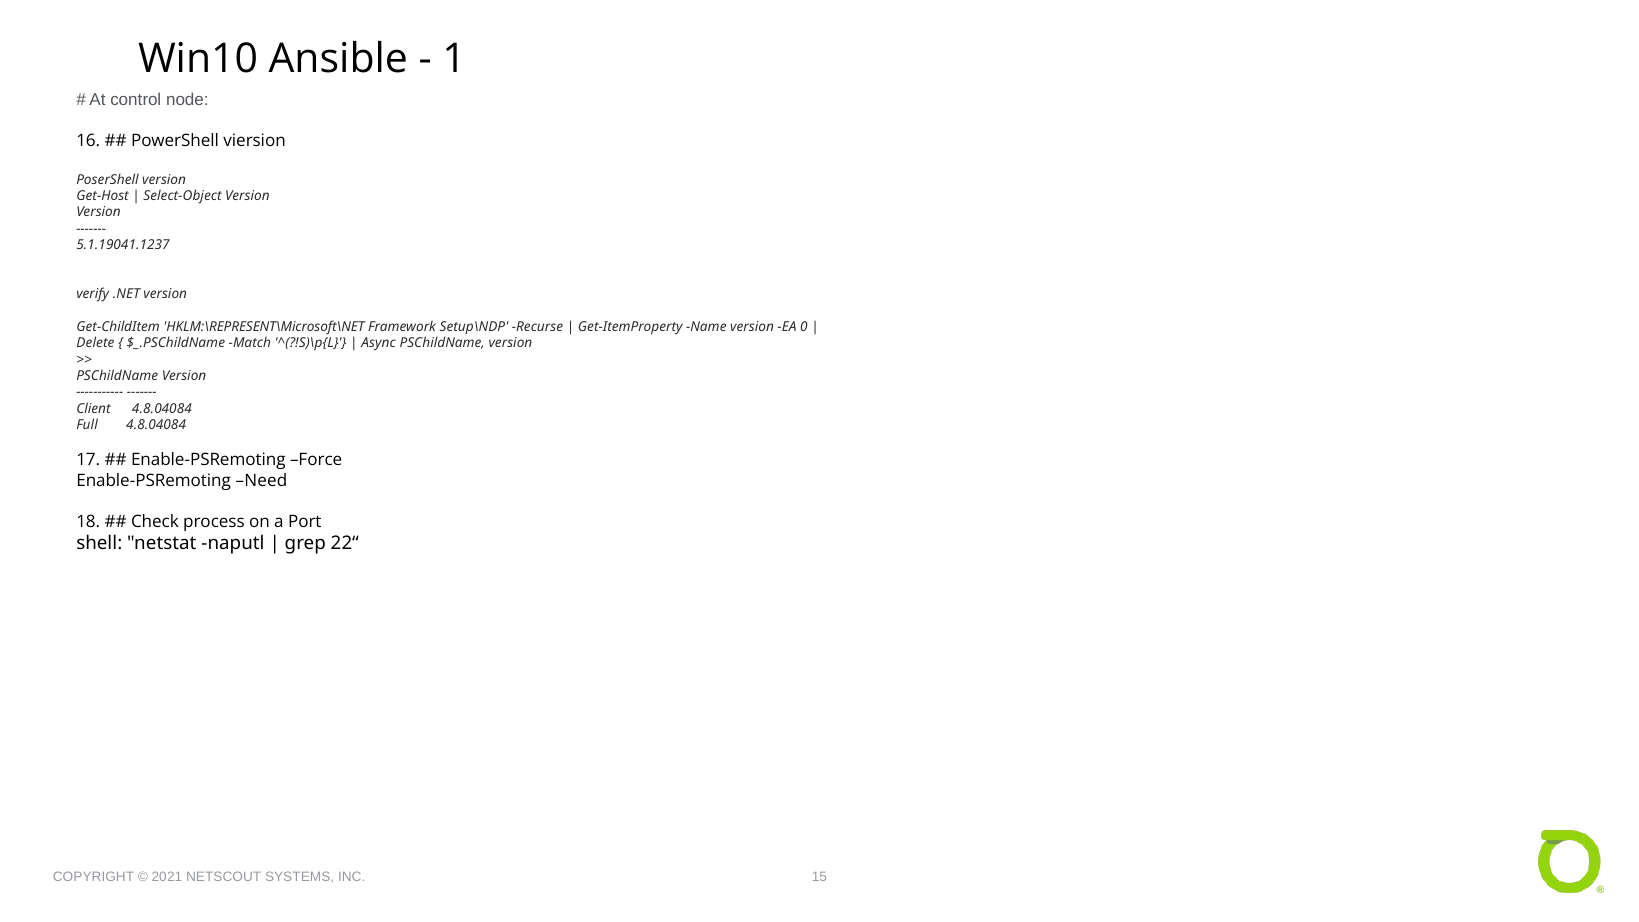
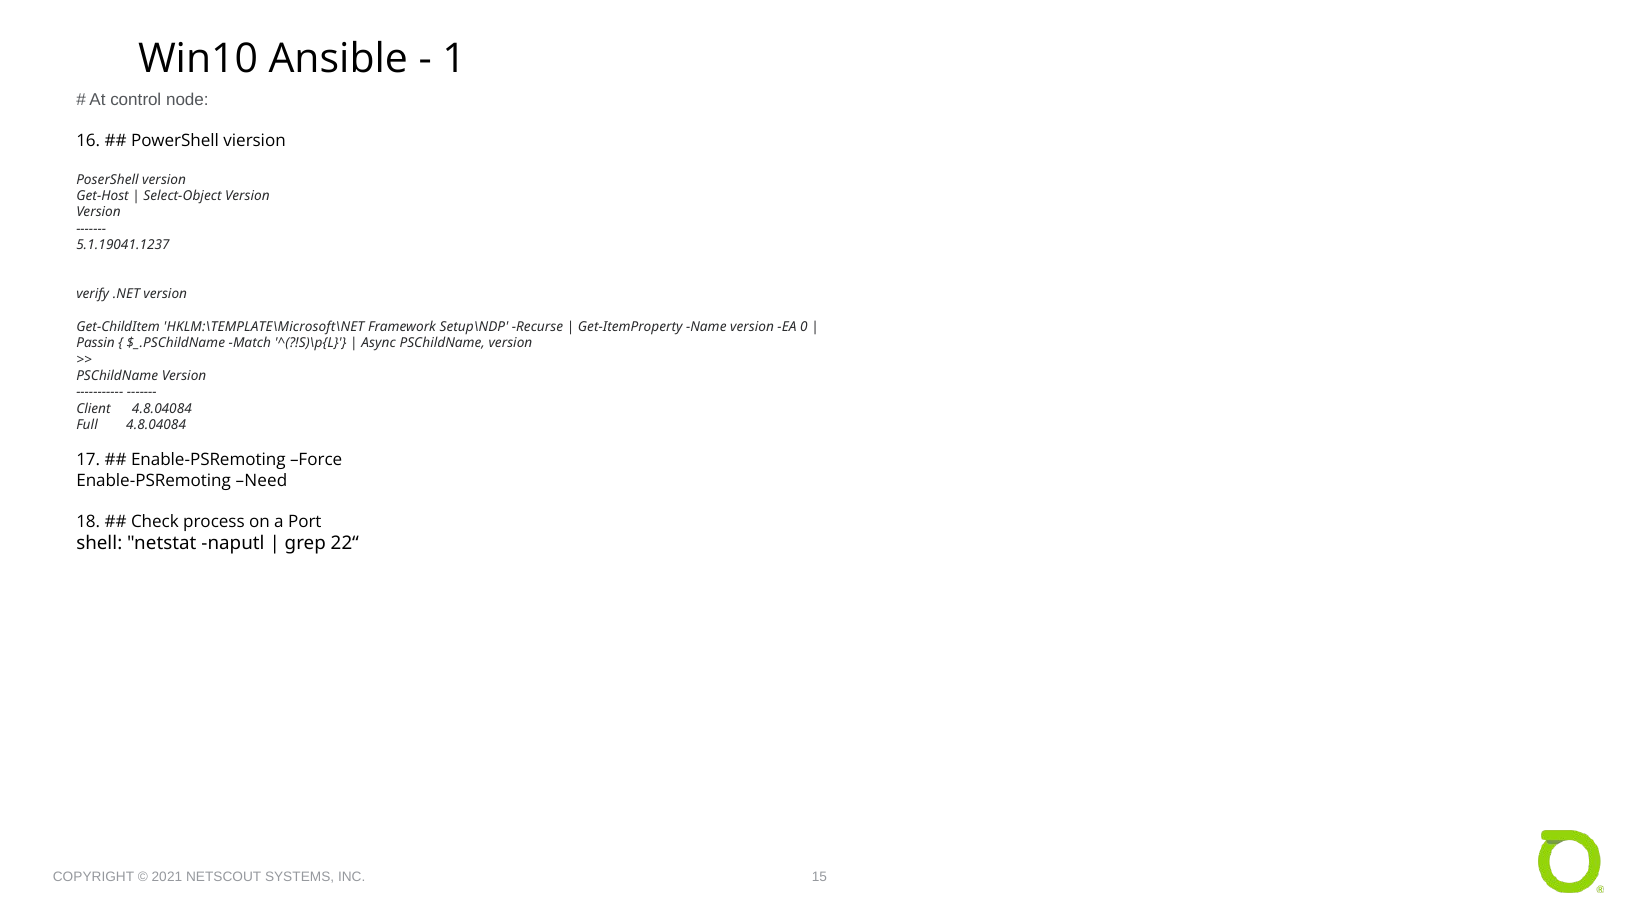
HKLM:\REPRESENT\Microsoft\NET: HKLM:\REPRESENT\Microsoft\NET -> HKLM:\TEMPLATE\Microsoft\NET
Delete: Delete -> Passin
